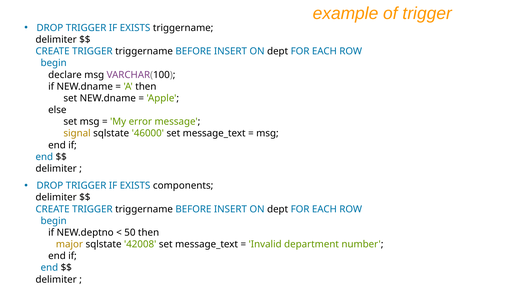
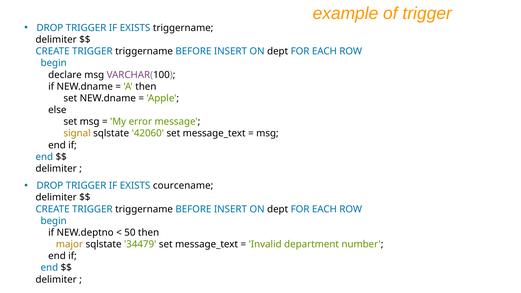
46000: 46000 -> 42060
components: components -> courcename
42008: 42008 -> 34479
